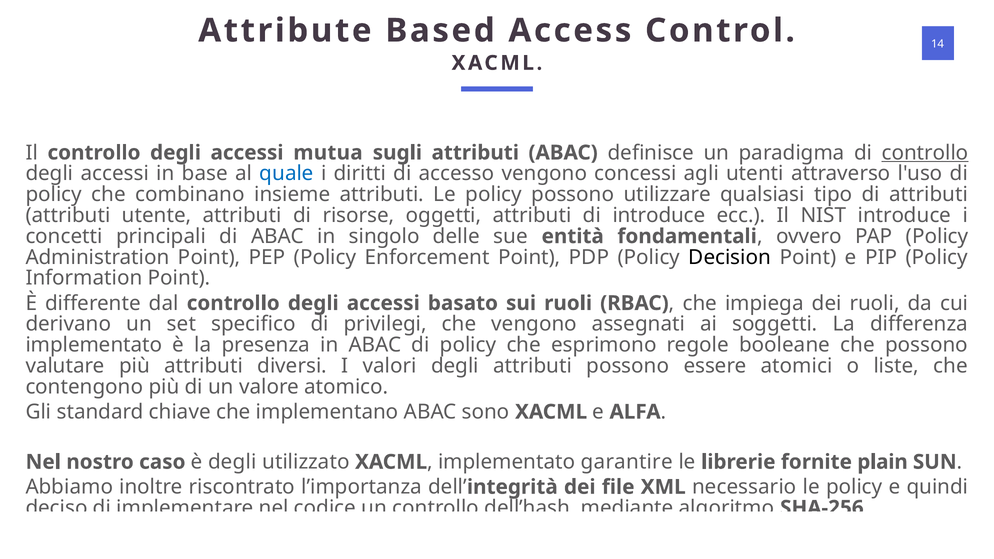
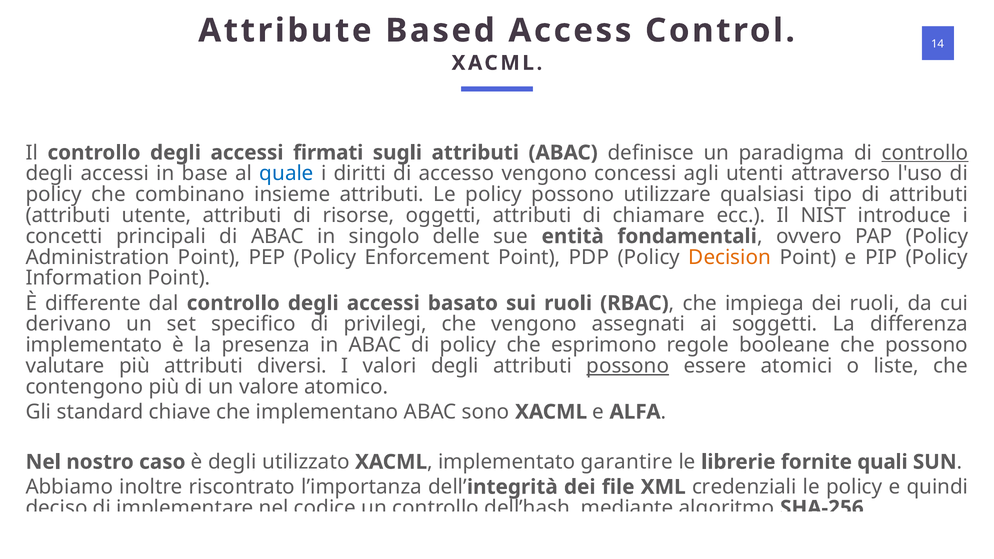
mutua: mutua -> firmati
di introduce: introduce -> chiamare
Decision colour: black -> orange
possono at (628, 366) underline: none -> present
plain: plain -> quali
necessario: necessario -> credenziali
